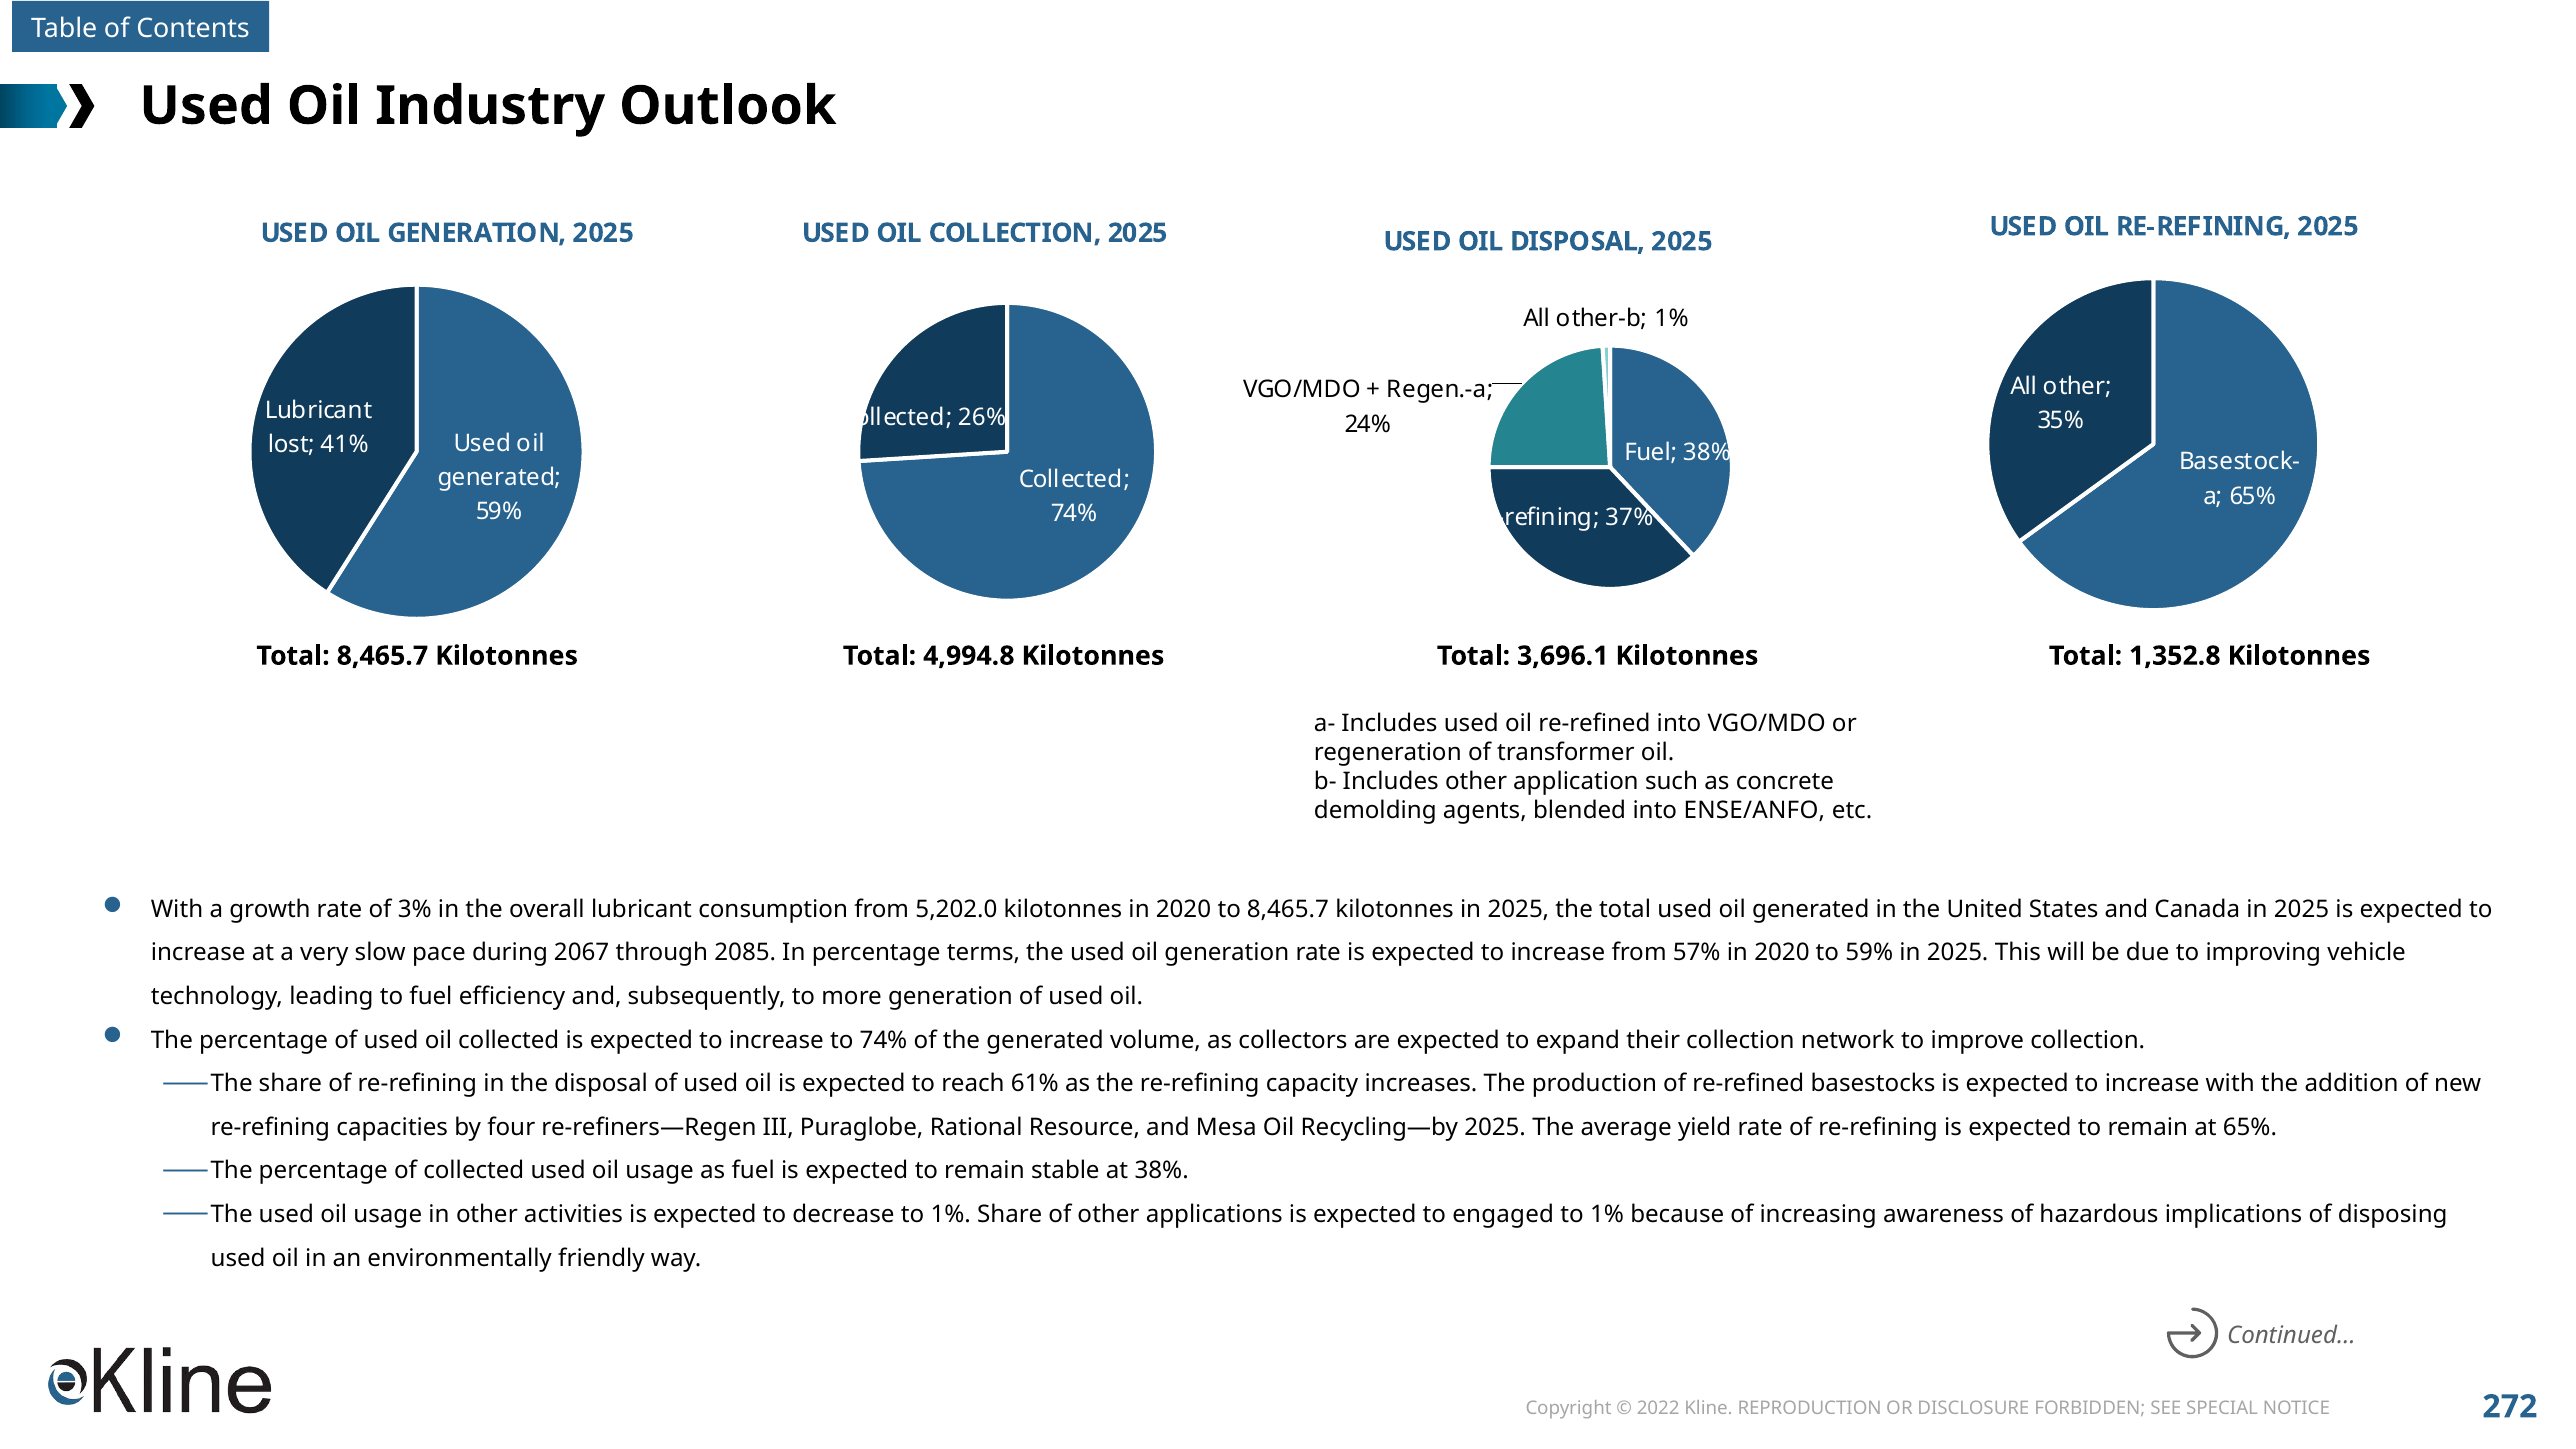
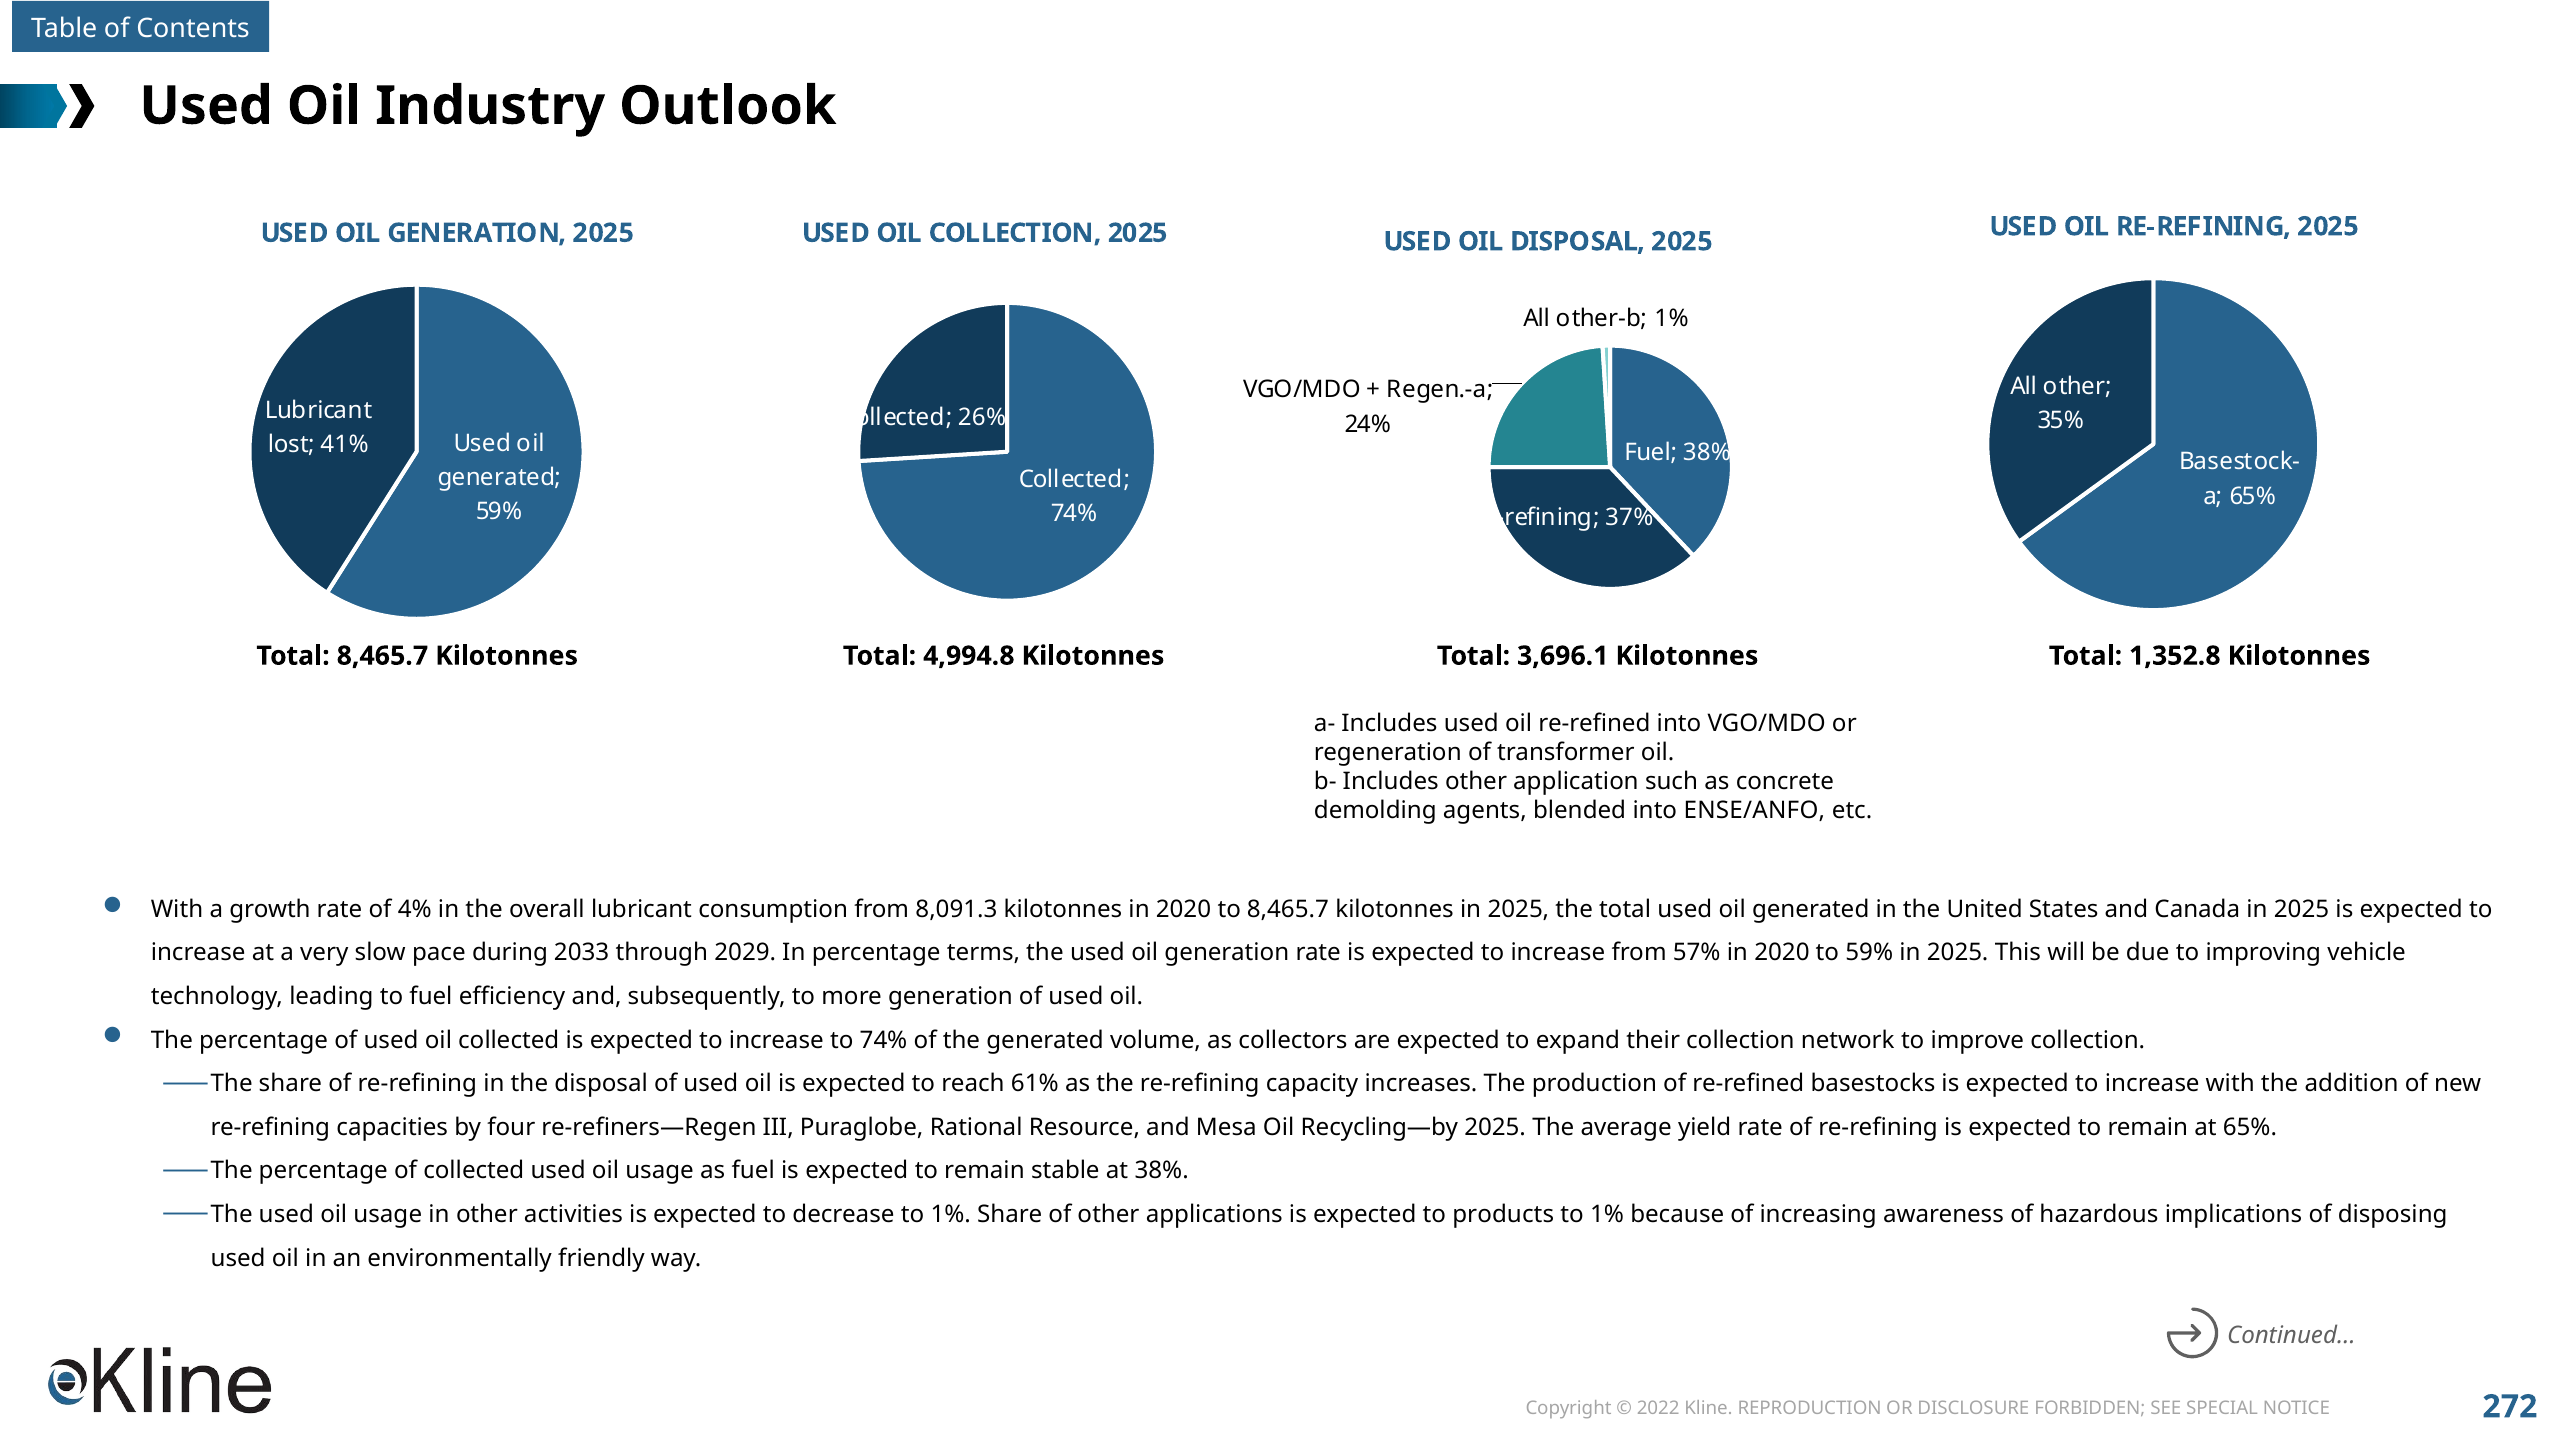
3%: 3% -> 4%
5,202.0: 5,202.0 -> 8,091.3
2067: 2067 -> 2033
2085: 2085 -> 2029
engaged: engaged -> products
